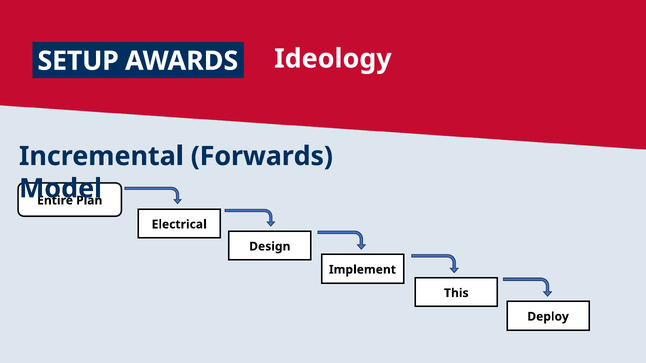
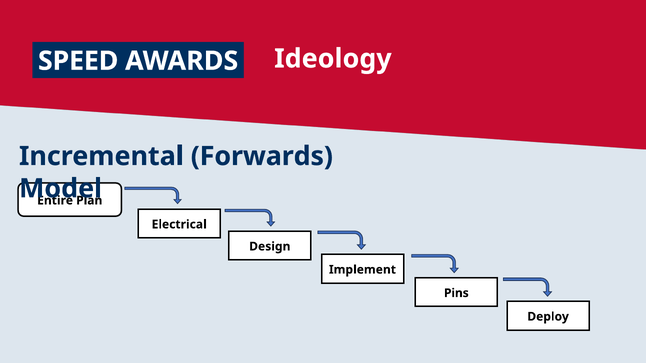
SETUP: SETUP -> SPEED
This: This -> Pins
